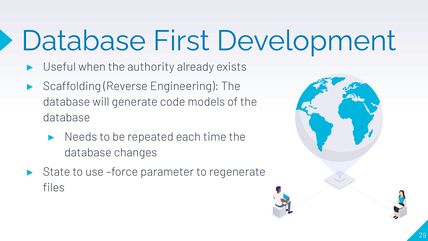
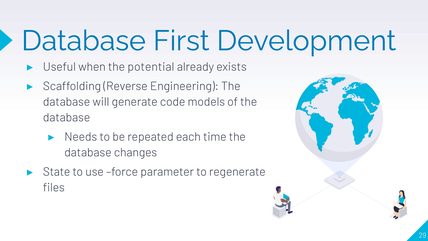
authority: authority -> potential
